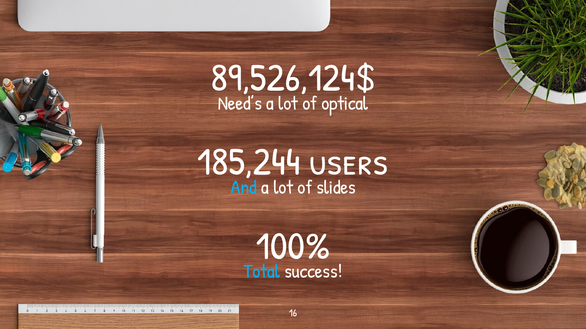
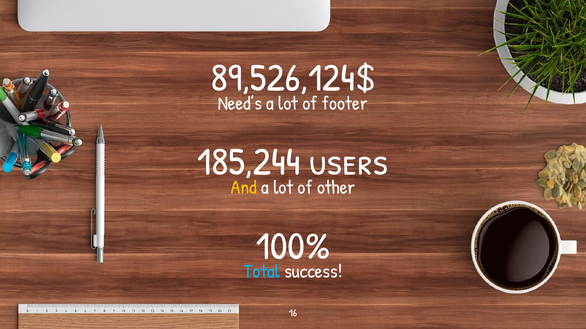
optical: optical -> footer
And colour: light blue -> yellow
slides: slides -> other
